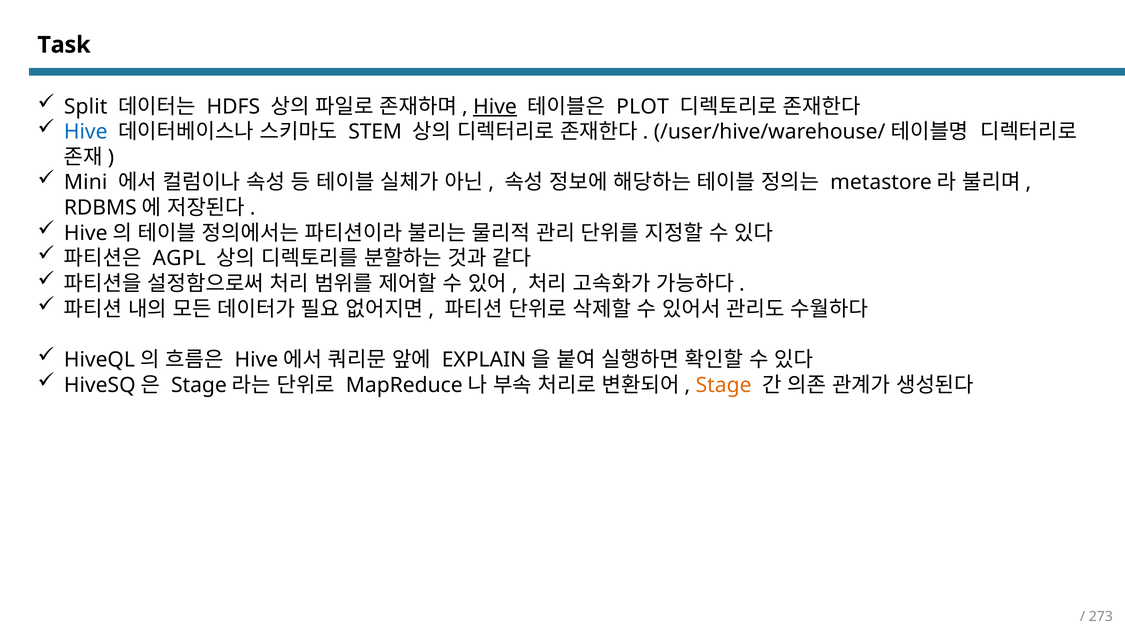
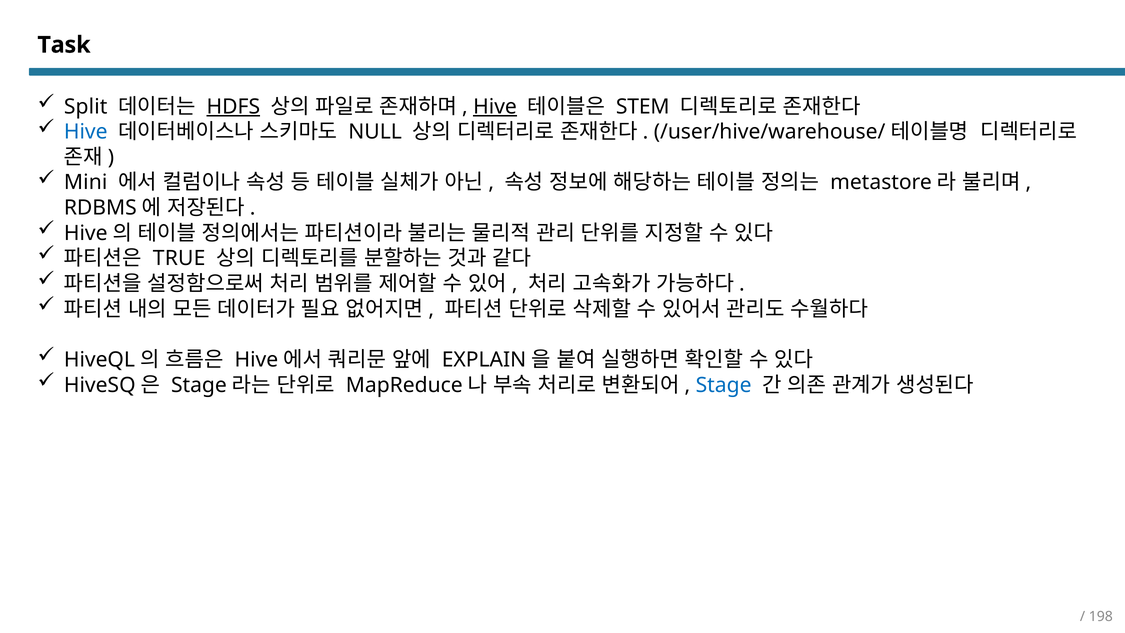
HDFS underline: none -> present
PLOT: PLOT -> STEM
STEM: STEM -> NULL
AGPL: AGPL -> TRUE
Stage colour: orange -> blue
273: 273 -> 198
